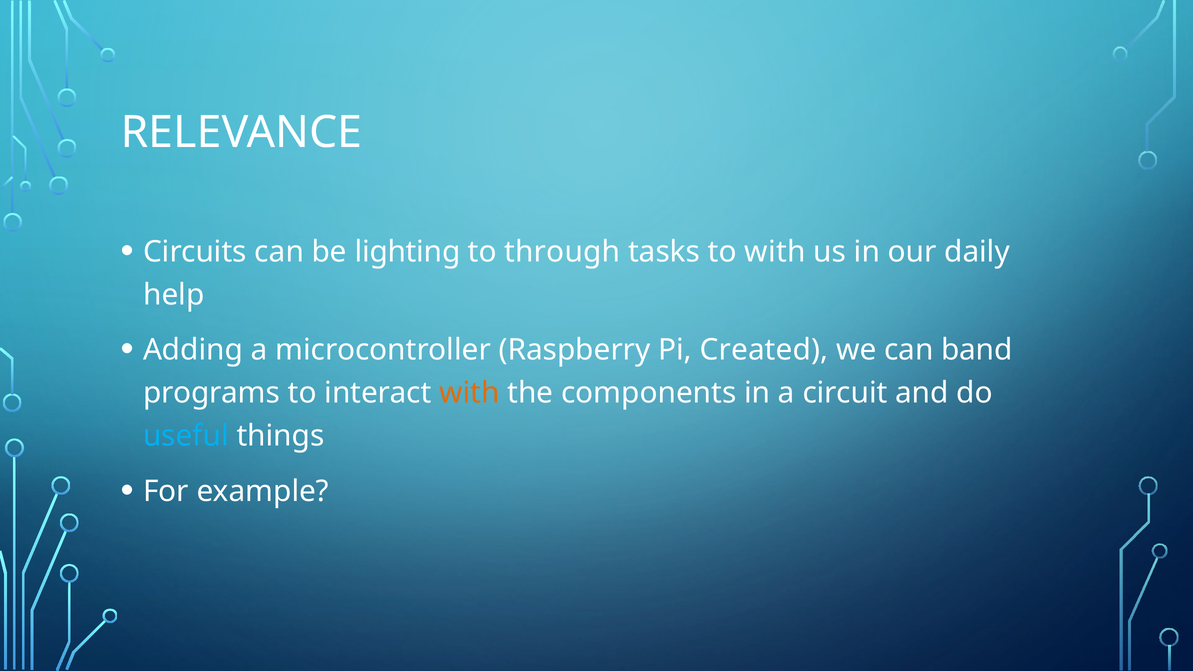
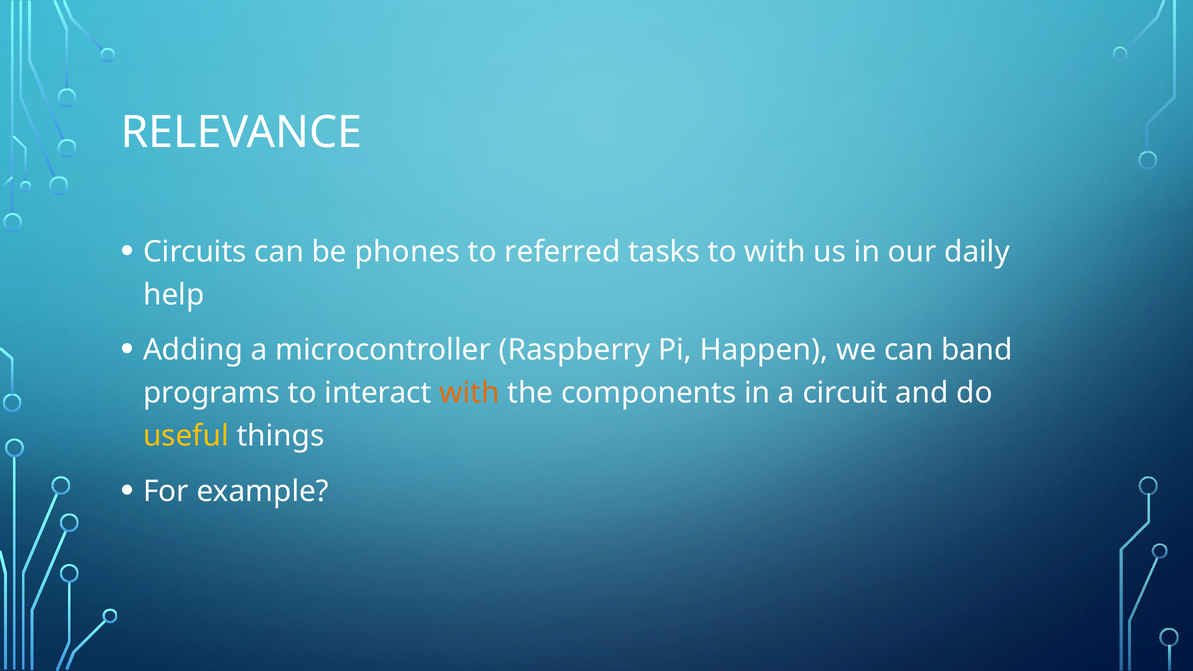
lighting: lighting -> phones
through: through -> referred
Created: Created -> Happen
useful colour: light blue -> yellow
